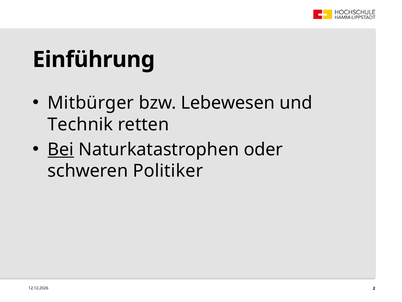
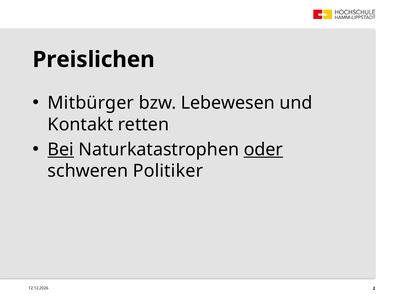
Einführung: Einführung -> Preislichen
Technik: Technik -> Kontakt
oder underline: none -> present
